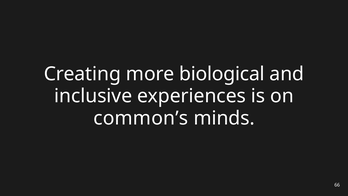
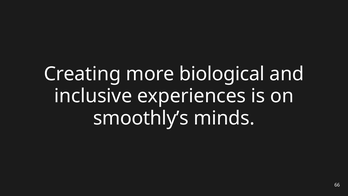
common’s: common’s -> smoothly’s
